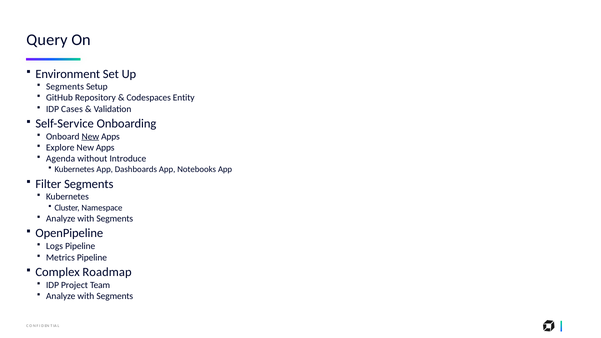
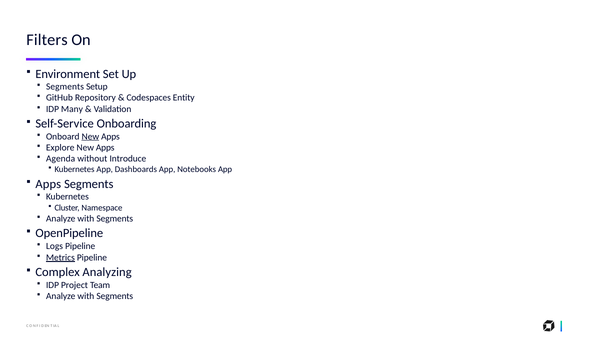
Query: Query -> Filters
Cases: Cases -> Many
Filter at (48, 184): Filter -> Apps
Metrics underline: none -> present
Roadmap: Roadmap -> Analyzing
